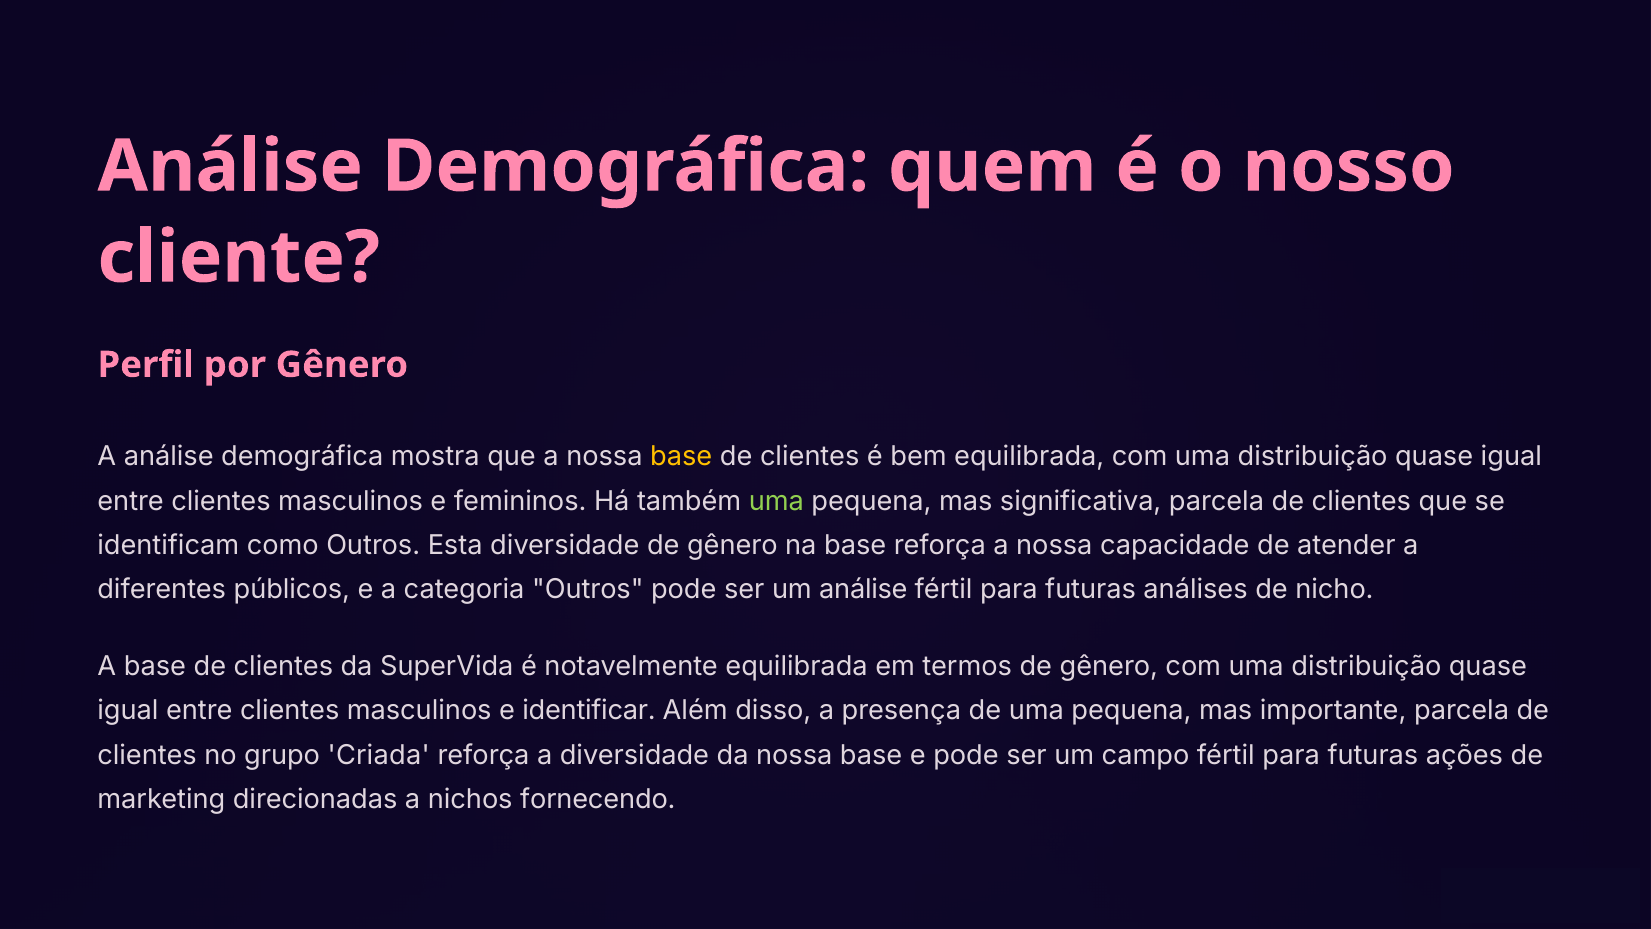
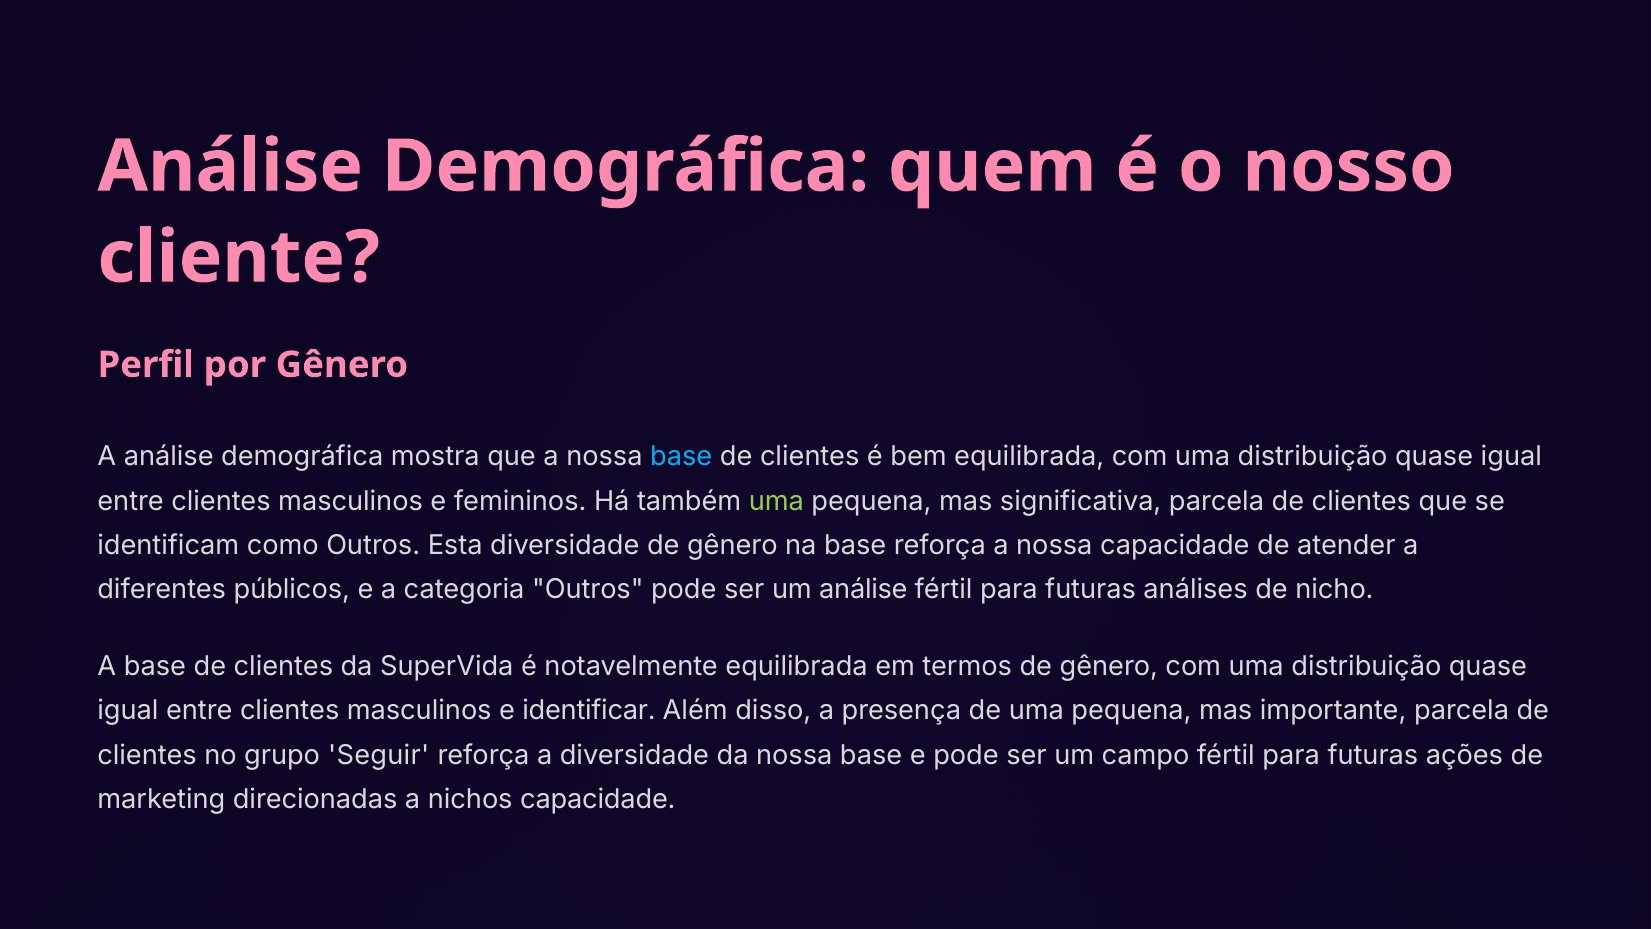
base at (681, 456) colour: yellow -> light blue
Criada: Criada -> Seguir
nichos fornecendo: fornecendo -> capacidade
